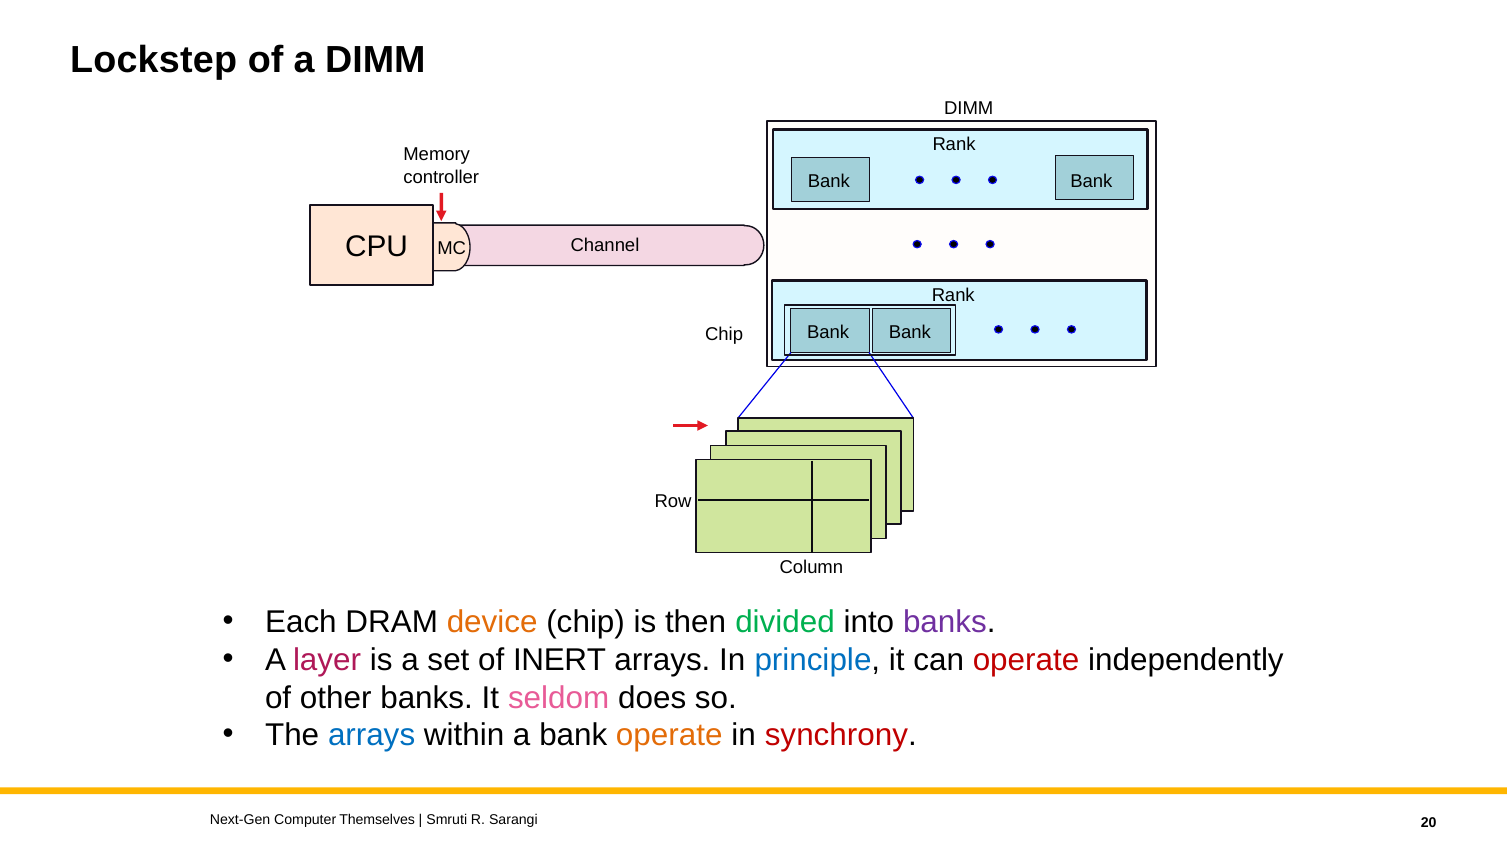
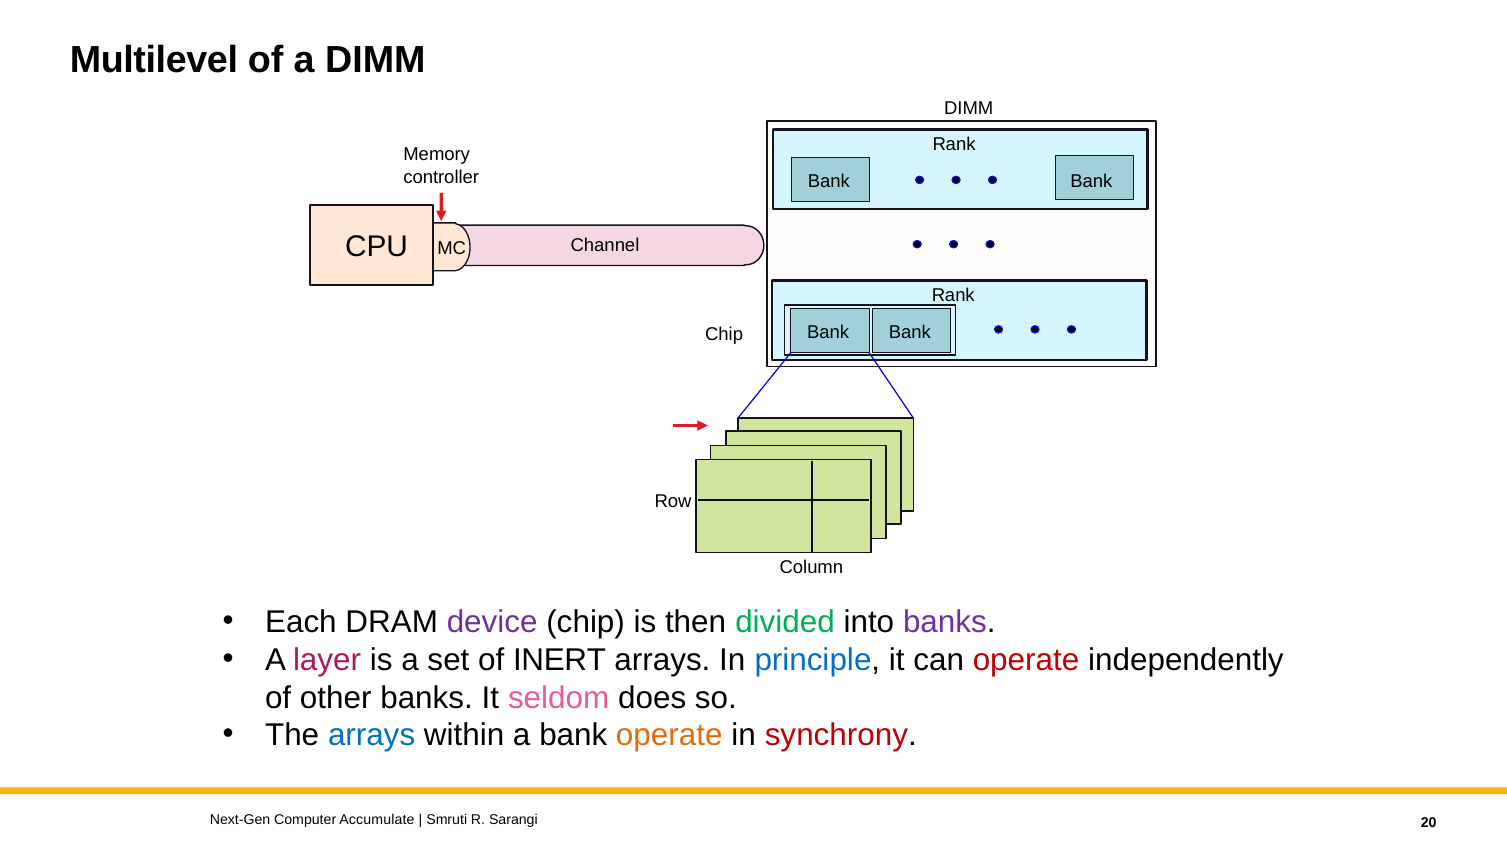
Lockstep: Lockstep -> Multilevel
device colour: orange -> purple
Themselves: Themselves -> Accumulate
